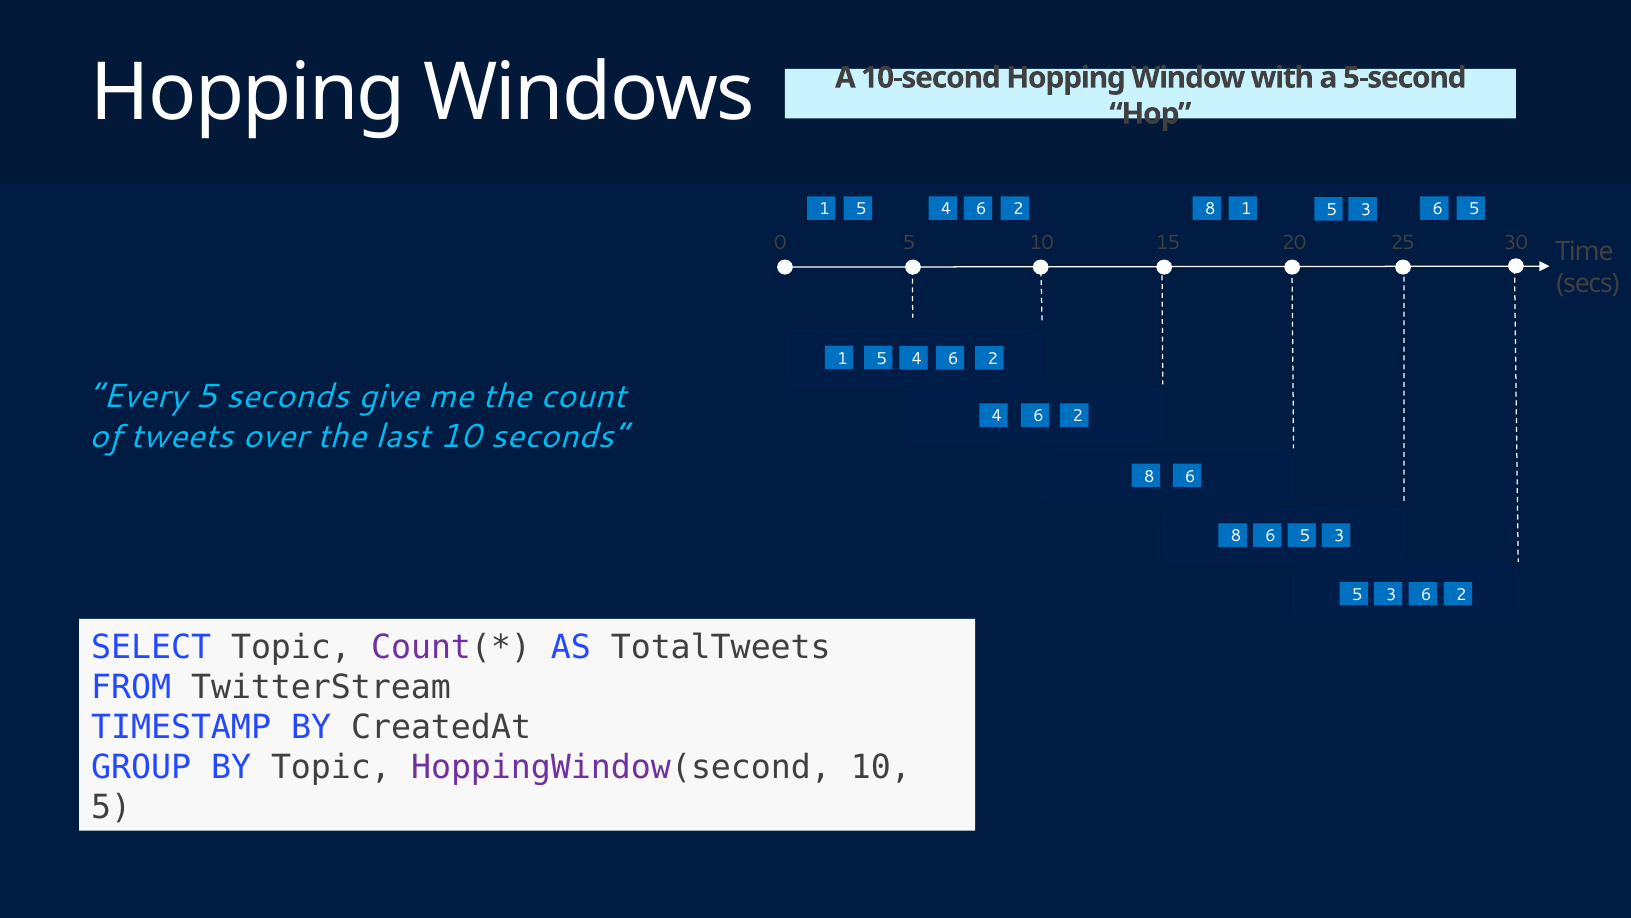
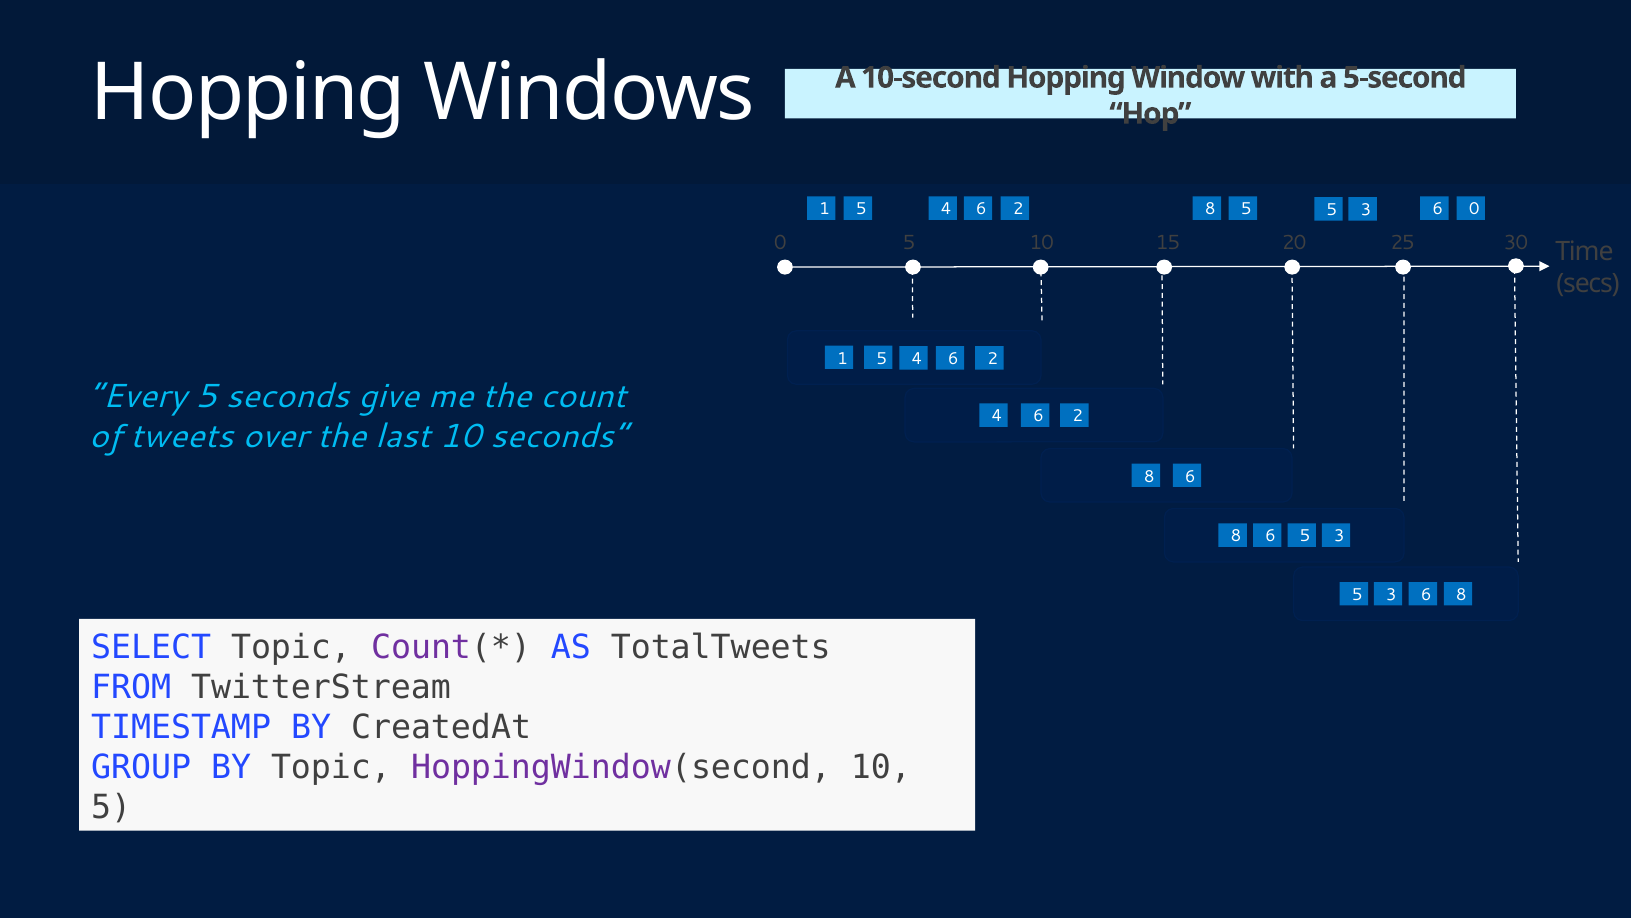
8 1: 1 -> 5
5 at (1474, 209): 5 -> 0
3 6 2: 2 -> 8
